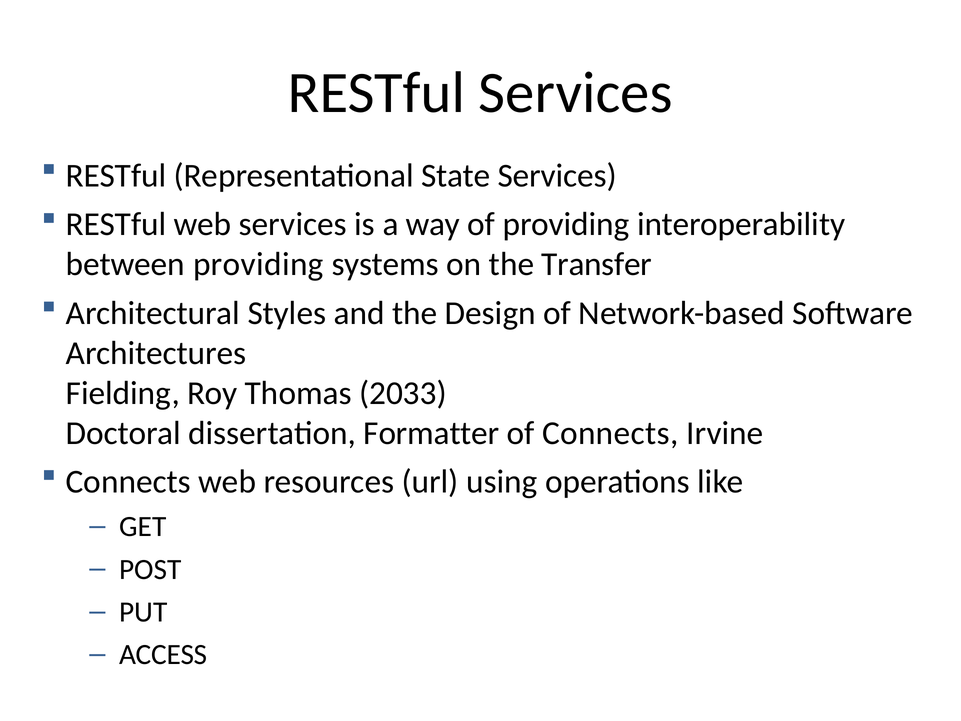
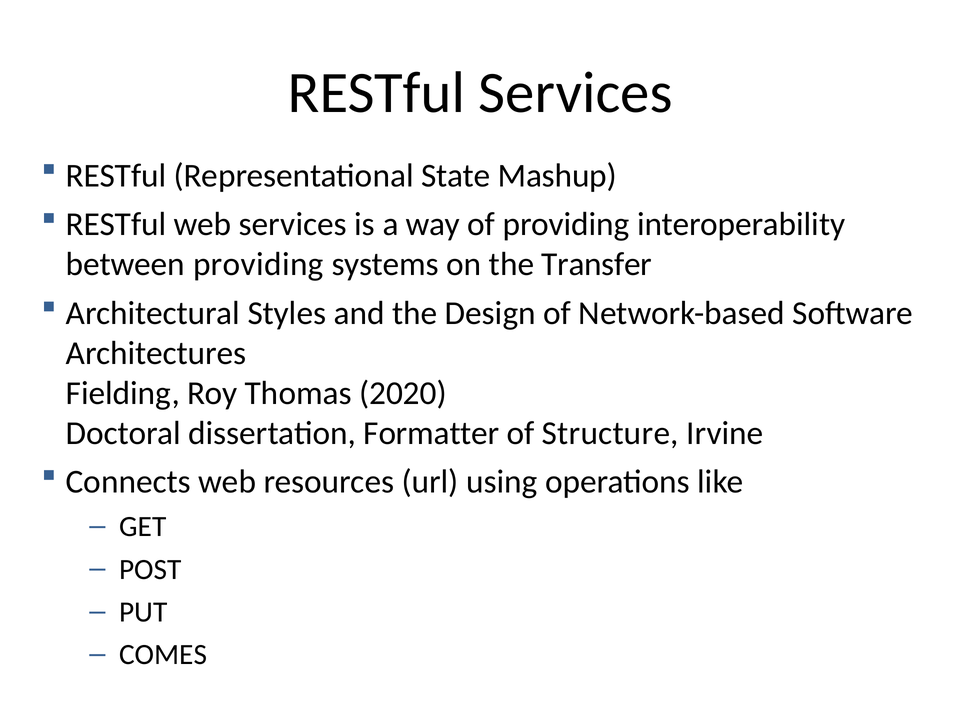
State Services: Services -> Mashup
2033: 2033 -> 2020
of Connects: Connects -> Structure
ACCESS: ACCESS -> COMES
